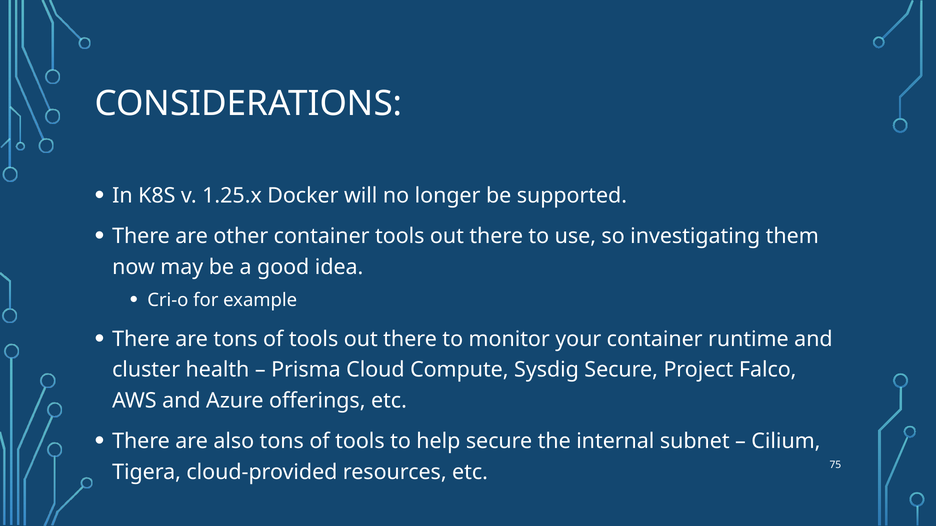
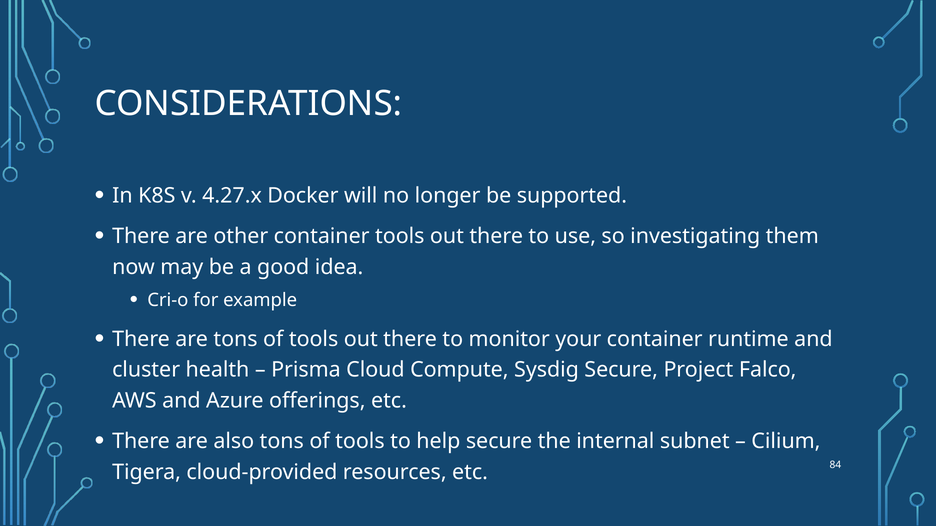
1.25.x: 1.25.x -> 4.27.x
75: 75 -> 84
